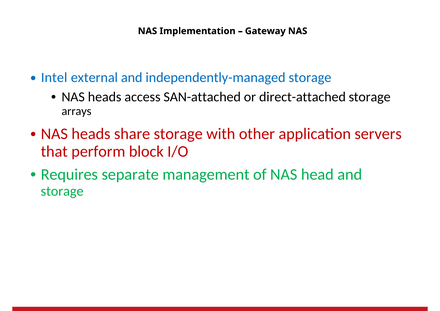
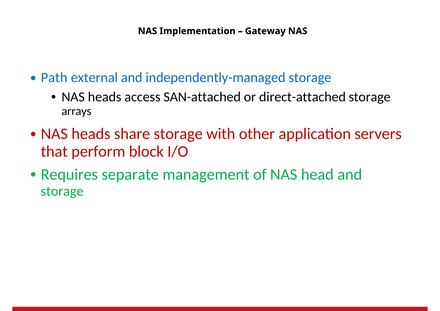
Intel: Intel -> Path
